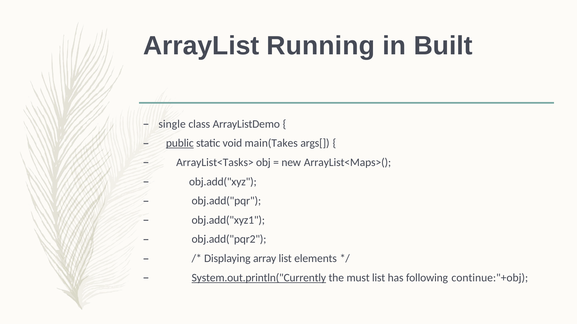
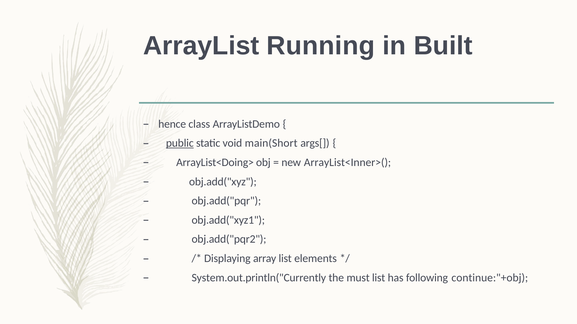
single: single -> hence
main(Takes: main(Takes -> main(Short
ArrayList<Tasks>: ArrayList<Tasks> -> ArrayList<Doing>
ArrayList<Maps>(: ArrayList<Maps>( -> ArrayList<Inner>(
System.out.println("Currently underline: present -> none
